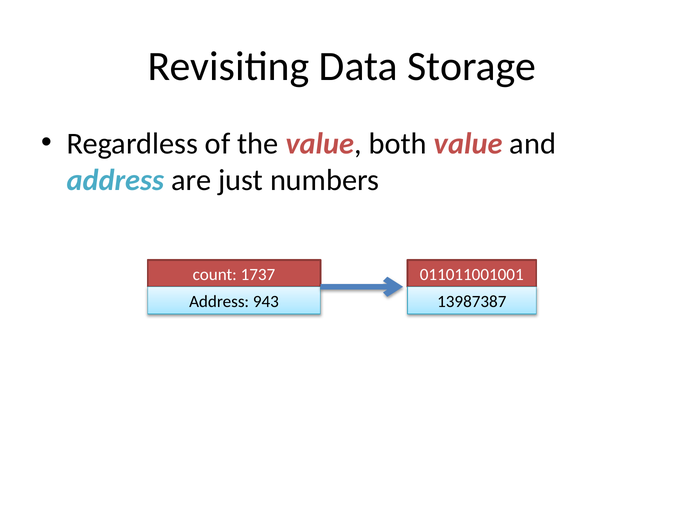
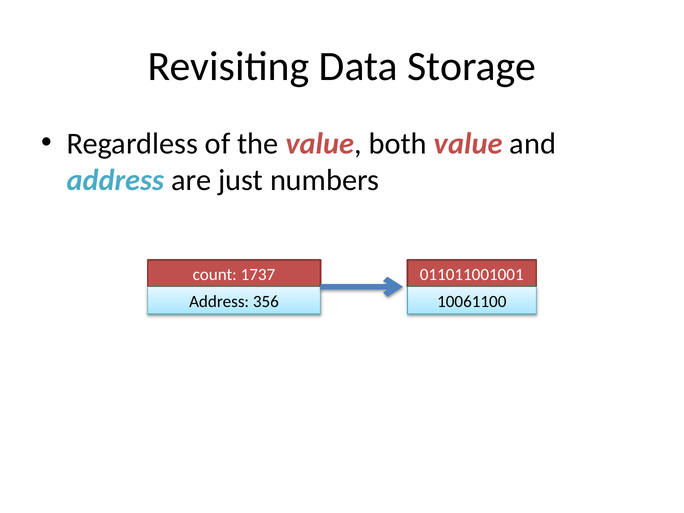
943: 943 -> 356
13987387: 13987387 -> 10061100
